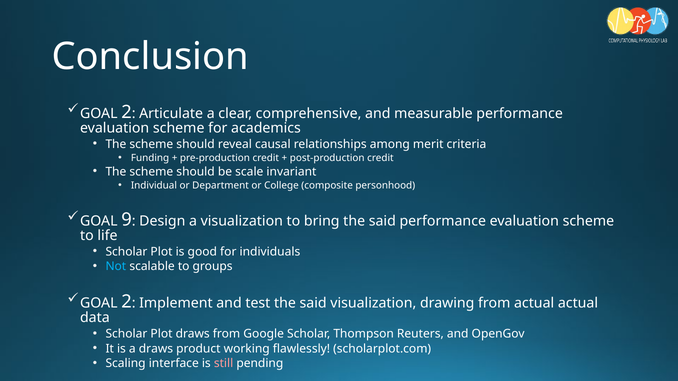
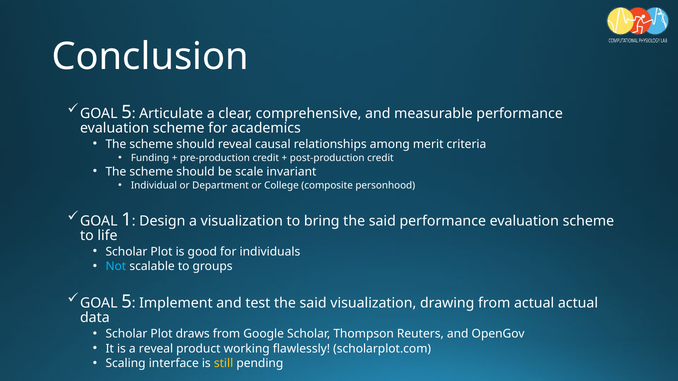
2 at (127, 112): 2 -> 5
9: 9 -> 1
2 at (127, 302): 2 -> 5
a draws: draws -> reveal
still colour: pink -> yellow
